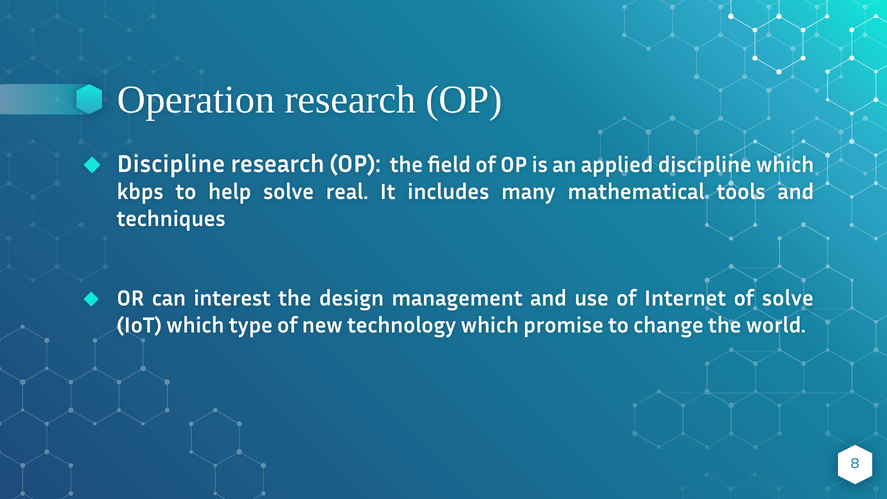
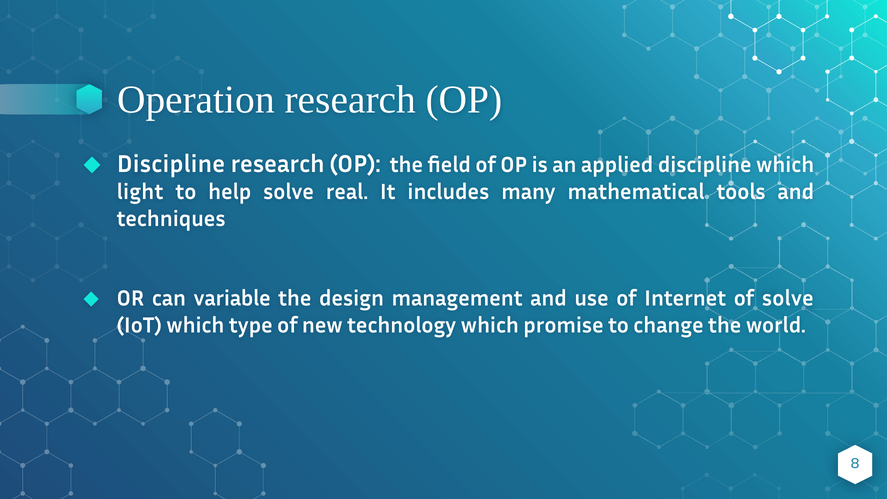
kbps: kbps -> light
interest: interest -> variable
